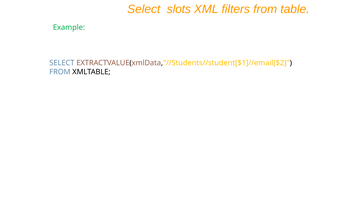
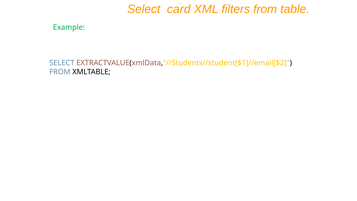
slots: slots -> card
